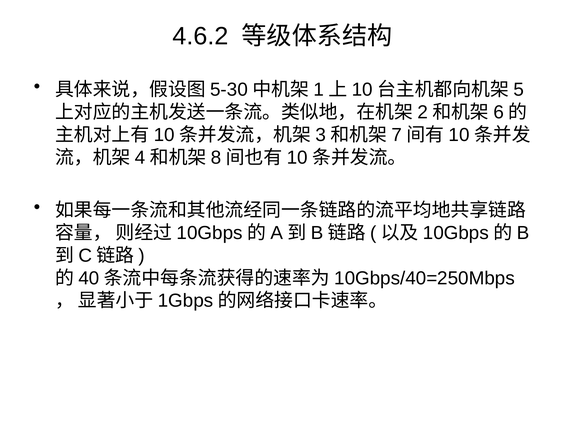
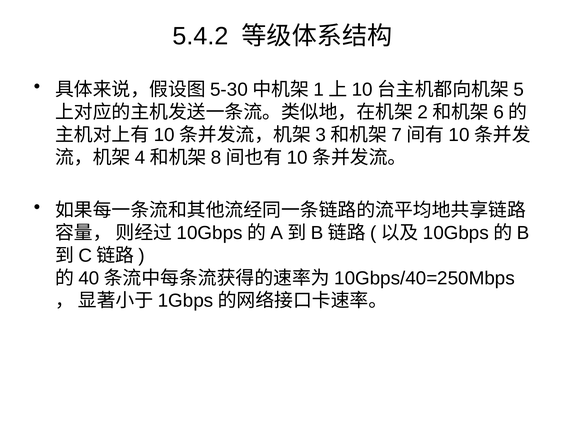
4.6.2: 4.6.2 -> 5.4.2
